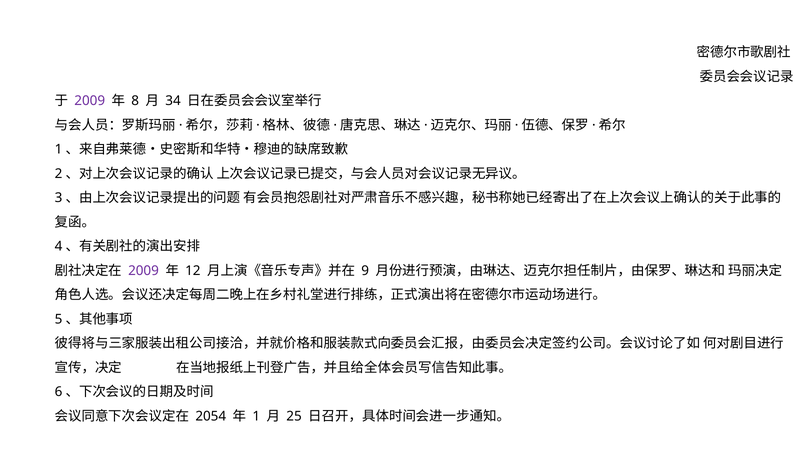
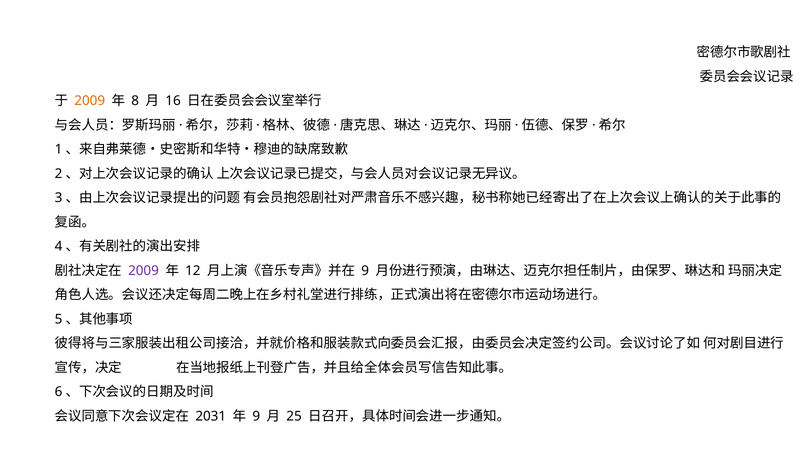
2009 at (90, 101) colour: purple -> orange
34: 34 -> 16
2054: 2054 -> 2031
1 at (256, 416): 1 -> 9
